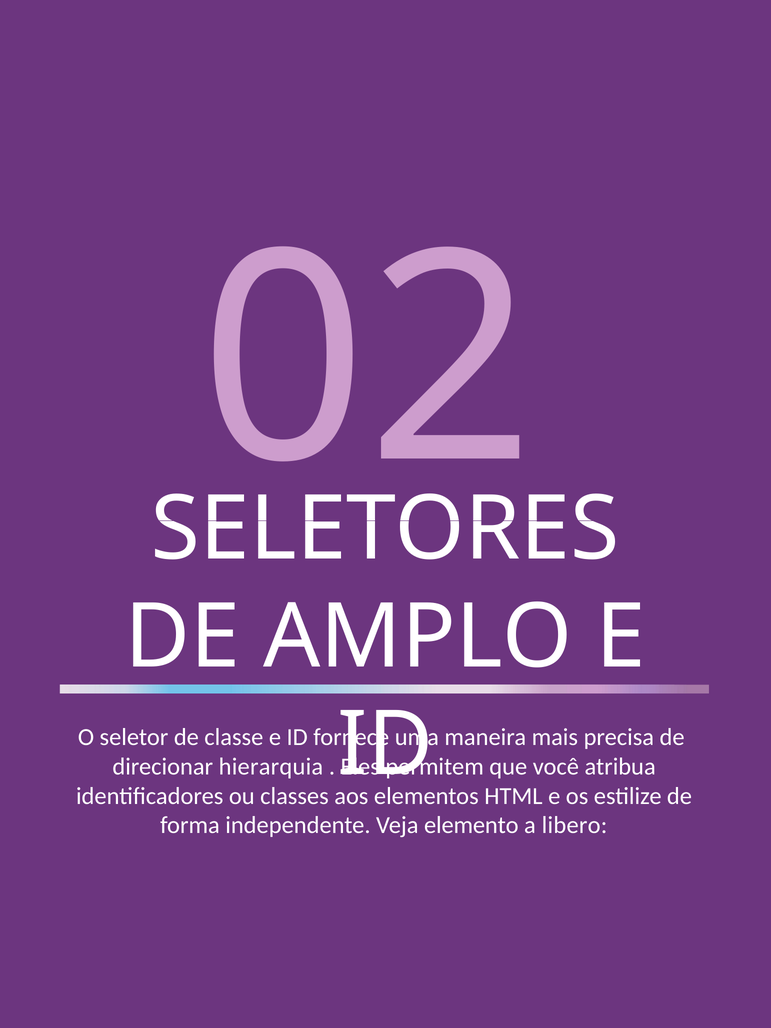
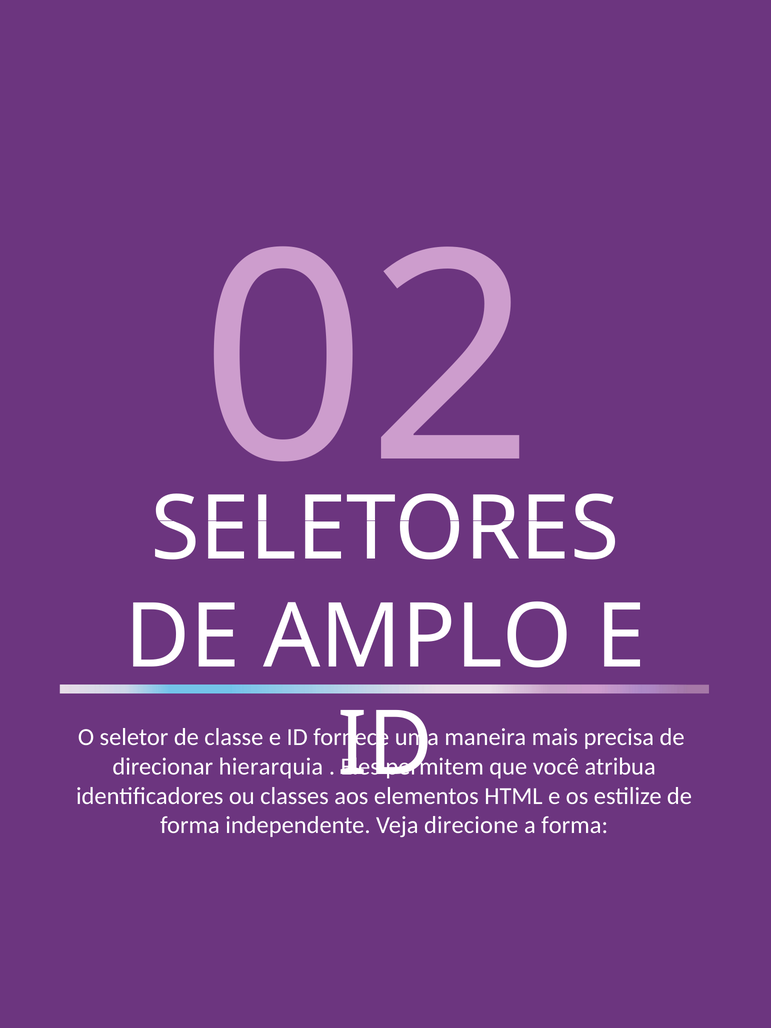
elemento: elemento -> direcione
a libero: libero -> forma
